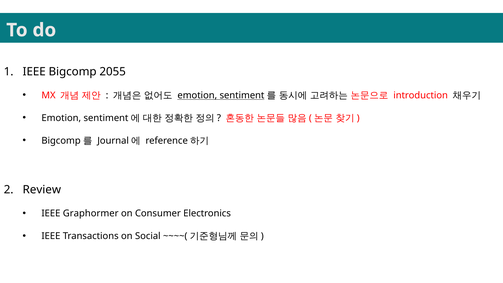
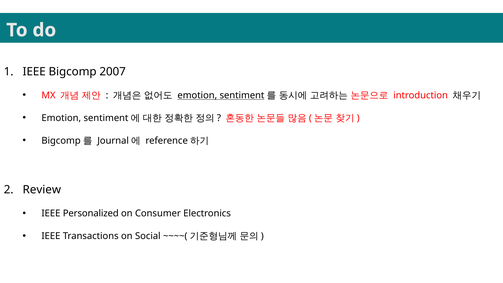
2055: 2055 -> 2007
Graphormer: Graphormer -> Personalized
